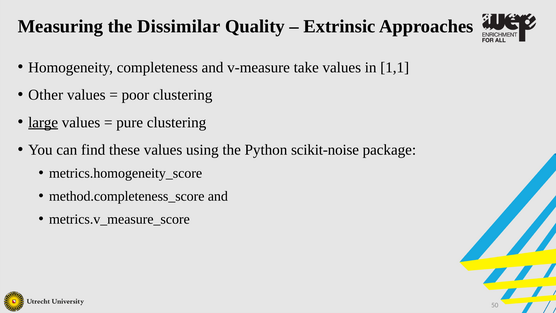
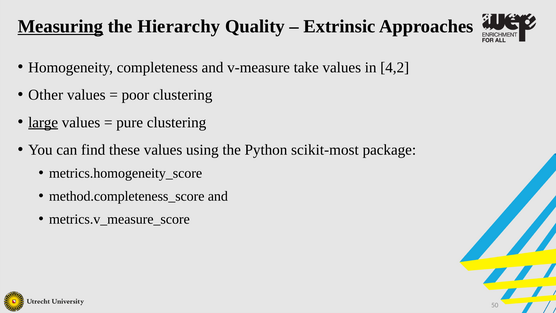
Measuring underline: none -> present
Dissimilar: Dissimilar -> Hierarchy
1,1: 1,1 -> 4,2
scikit-noise: scikit-noise -> scikit-most
